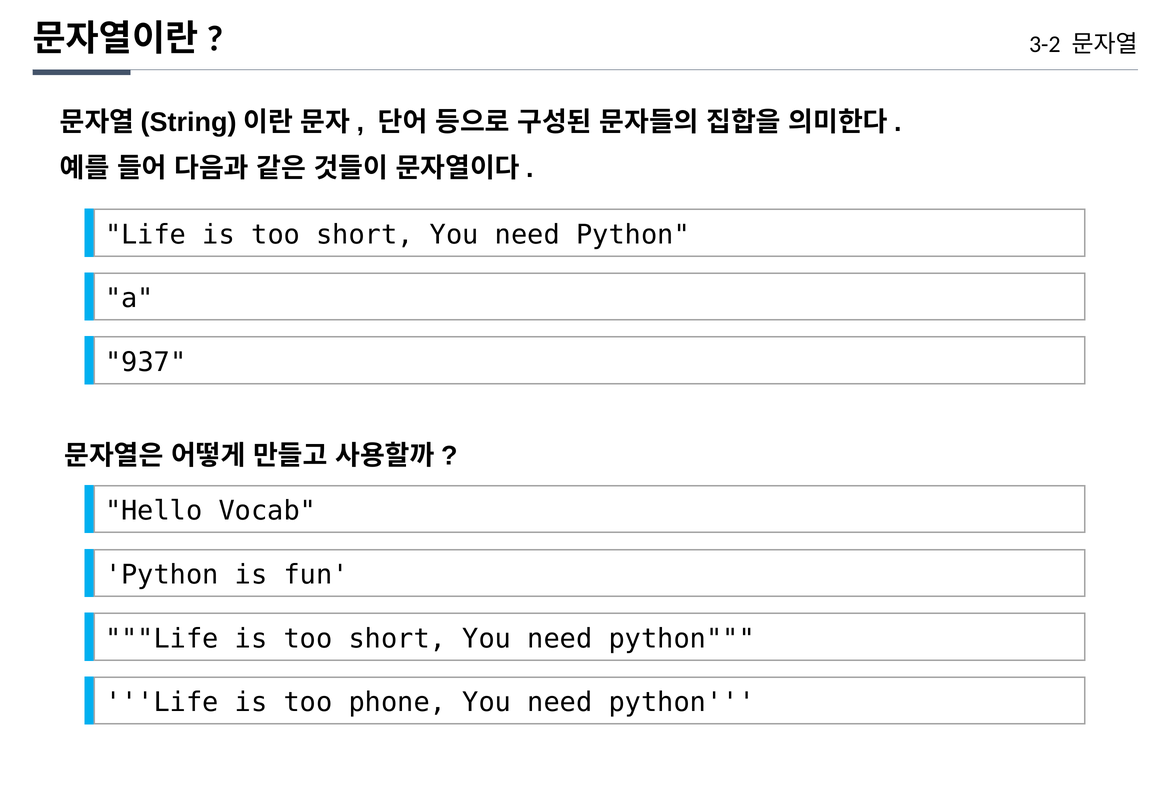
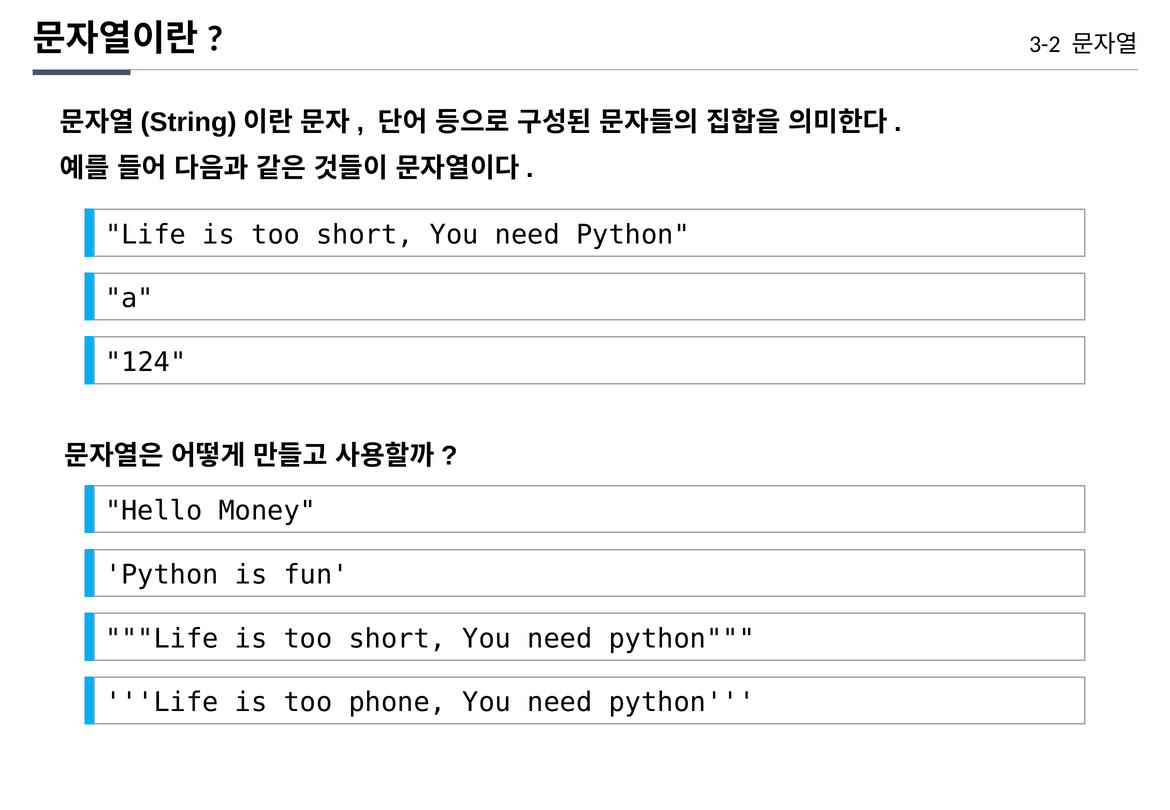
937: 937 -> 124
Vocab: Vocab -> Money
